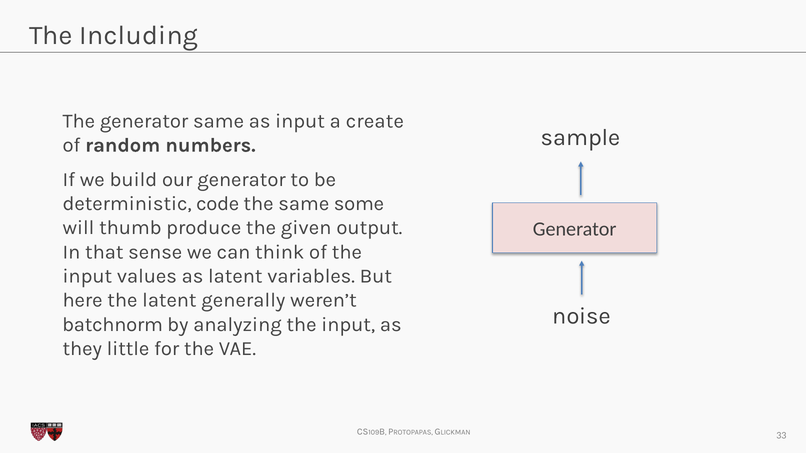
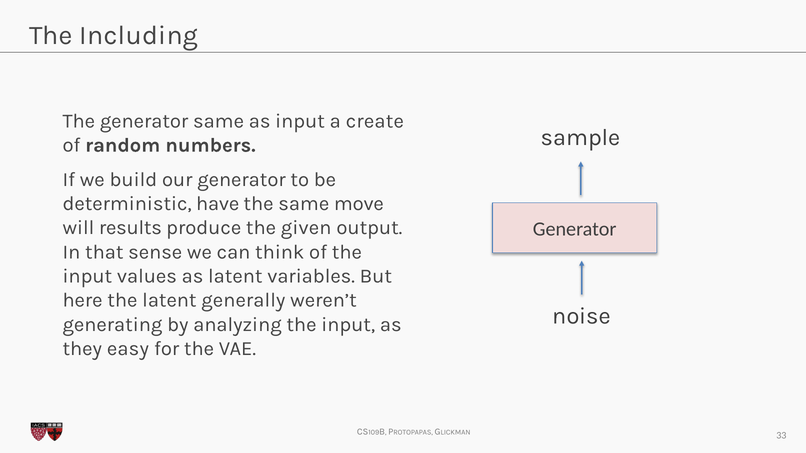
code: code -> have
some: some -> move
thumb: thumb -> results
batchnorm: batchnorm -> generating
little: little -> easy
